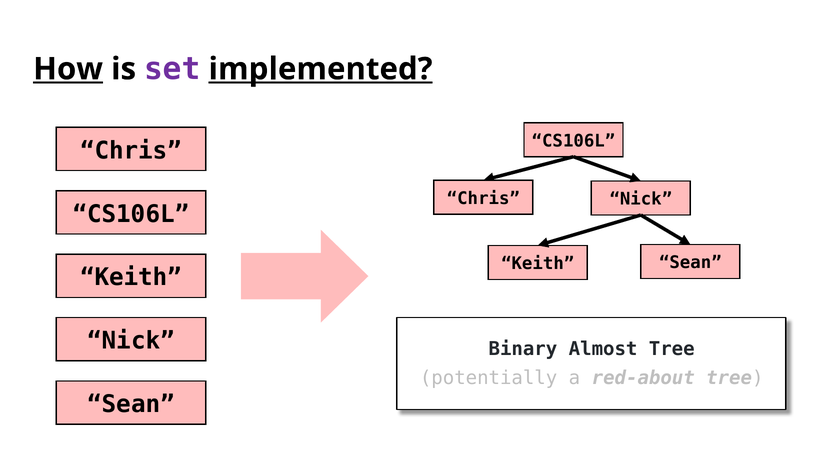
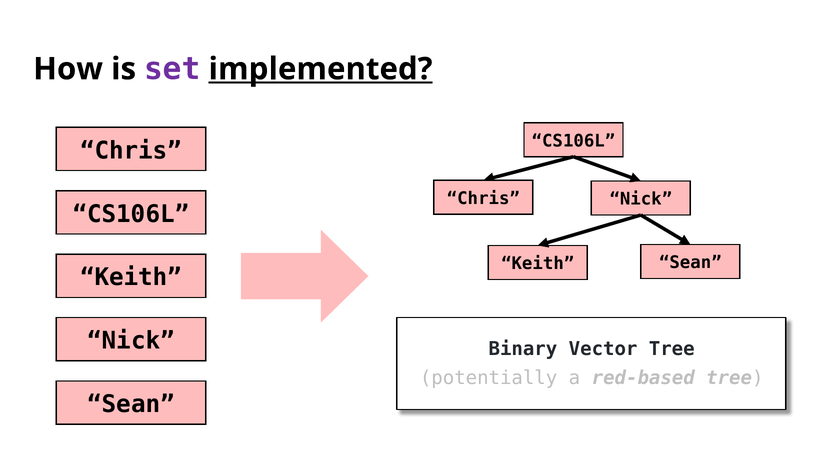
How underline: present -> none
Almost: Almost -> Vector
red-about: red-about -> red-based
